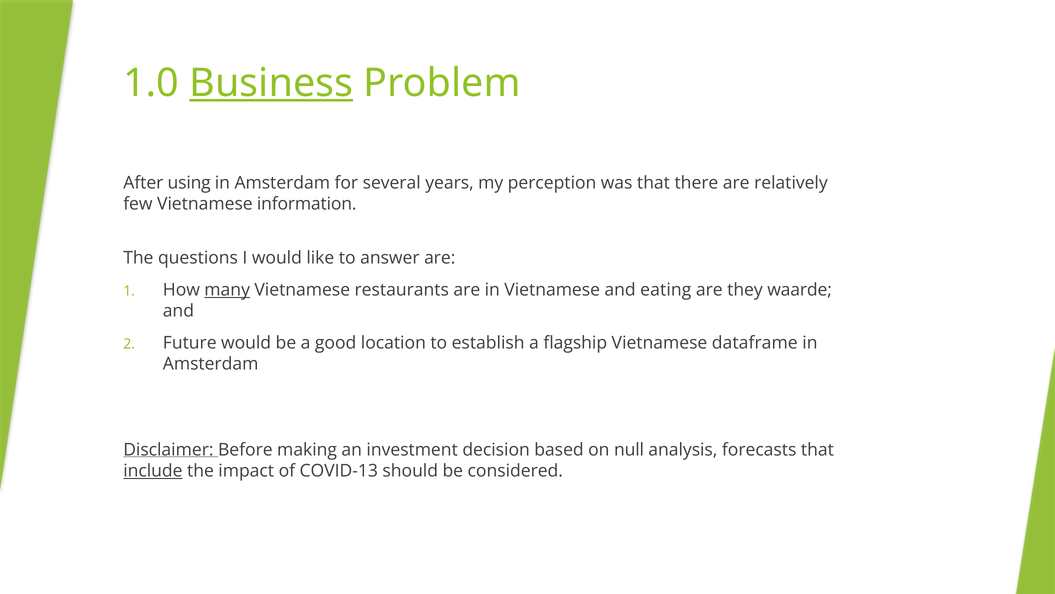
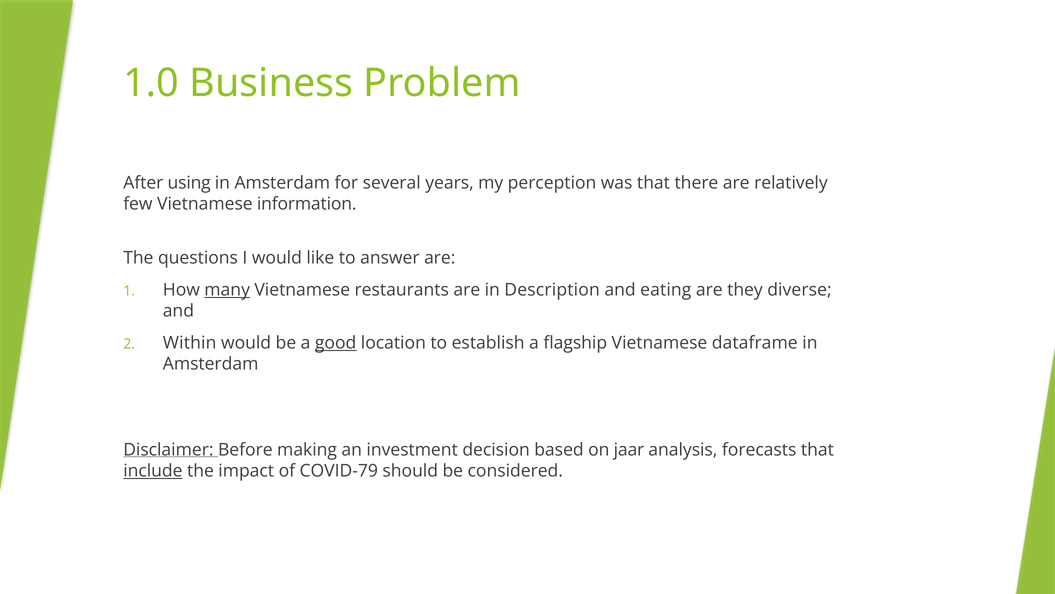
Business underline: present -> none
in Vietnamese: Vietnamese -> Description
waarde: waarde -> diverse
Future: Future -> Within
good underline: none -> present
null: null -> jaar
COVID-13: COVID-13 -> COVID-79
